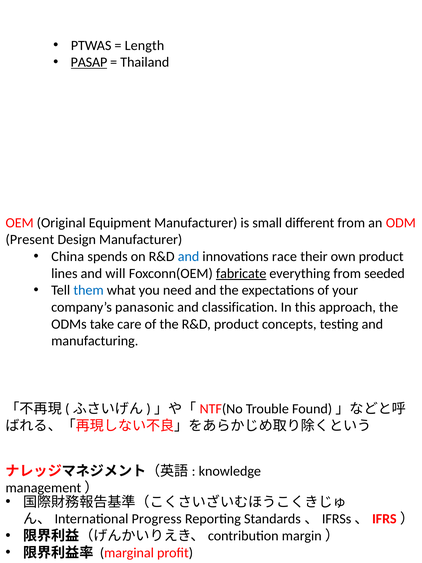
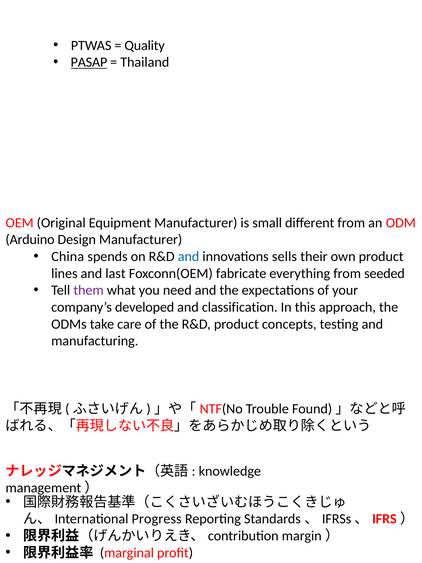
Length: Length -> Quality
Present: Present -> Arduino
race: race -> sells
will: will -> last
fabricate underline: present -> none
them colour: blue -> purple
panasonic: panasonic -> developed
